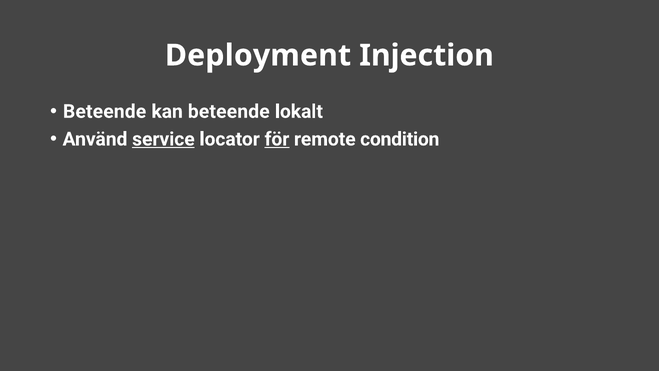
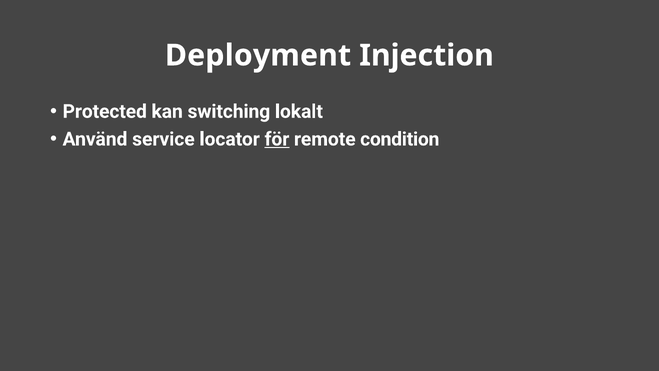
Beteende at (105, 111): Beteende -> Protected
kan beteende: beteende -> switching
service underline: present -> none
